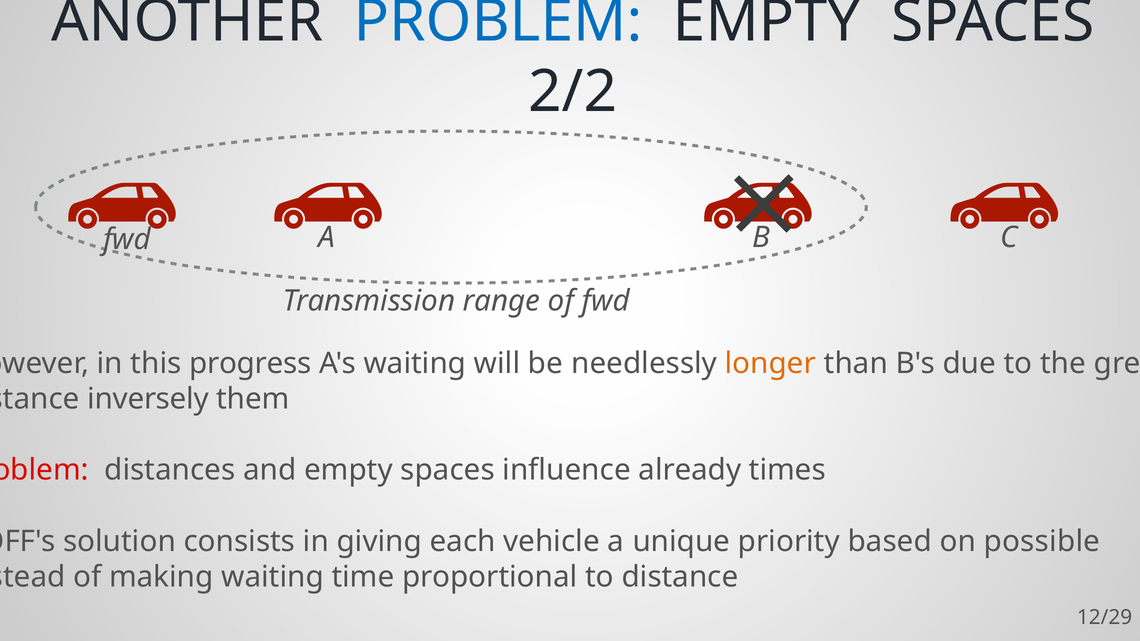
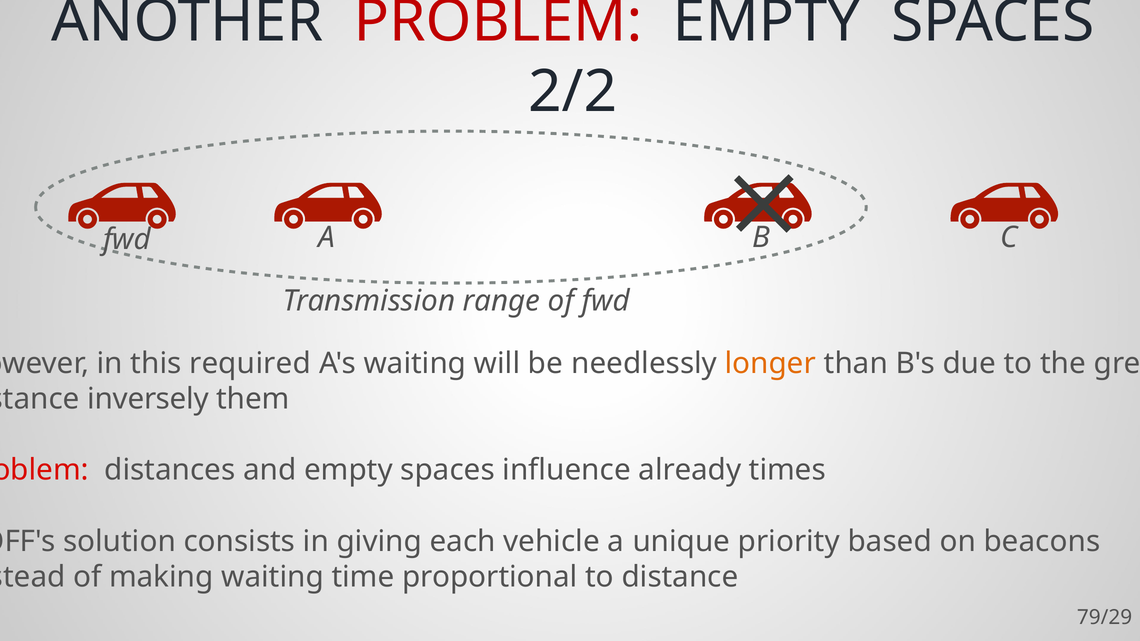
PROBLEM at (498, 21) colour: blue -> red
progress: progress -> required
possible: possible -> beacons
12/29: 12/29 -> 79/29
